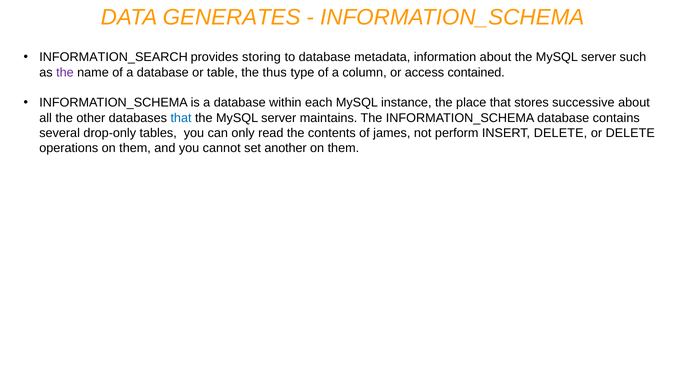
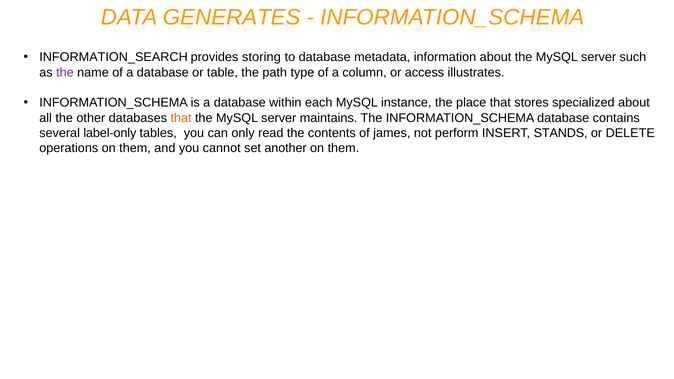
thus: thus -> path
contained: contained -> illustrates
successive: successive -> specialized
that at (181, 118) colour: blue -> orange
drop-only: drop-only -> label-only
INSERT DELETE: DELETE -> STANDS
